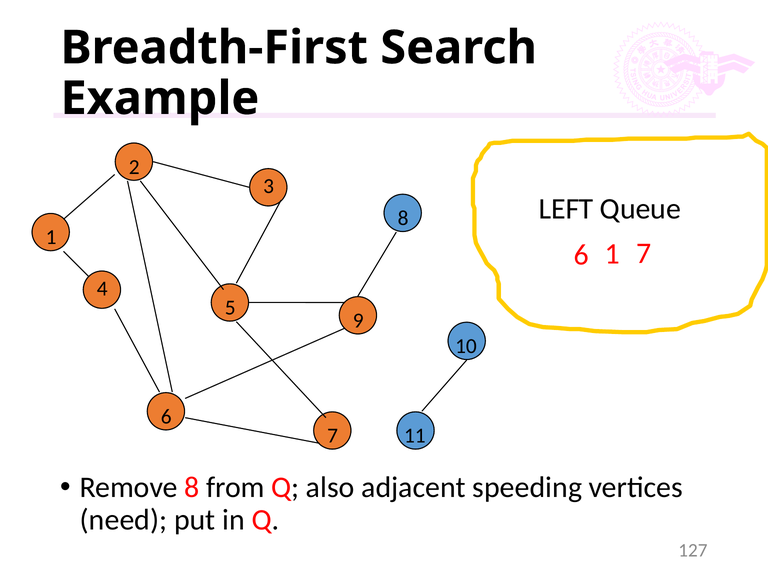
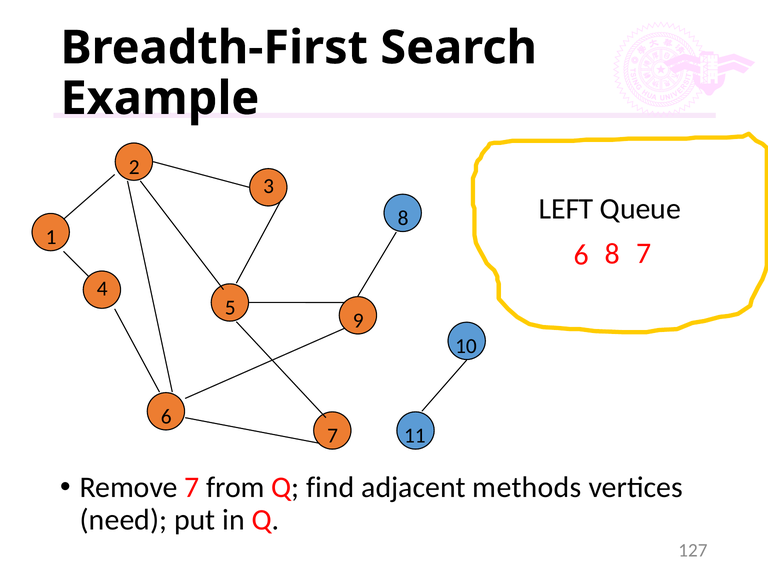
6 1: 1 -> 8
Remove 8: 8 -> 7
also: also -> find
speeding: speeding -> methods
